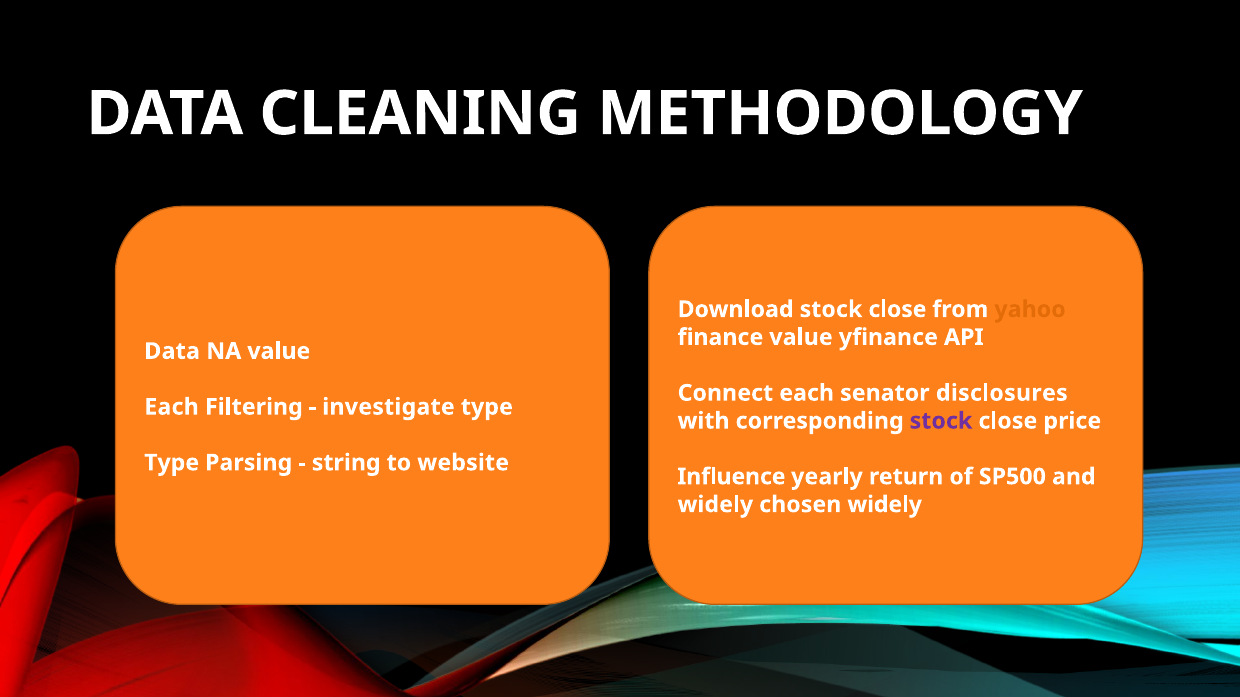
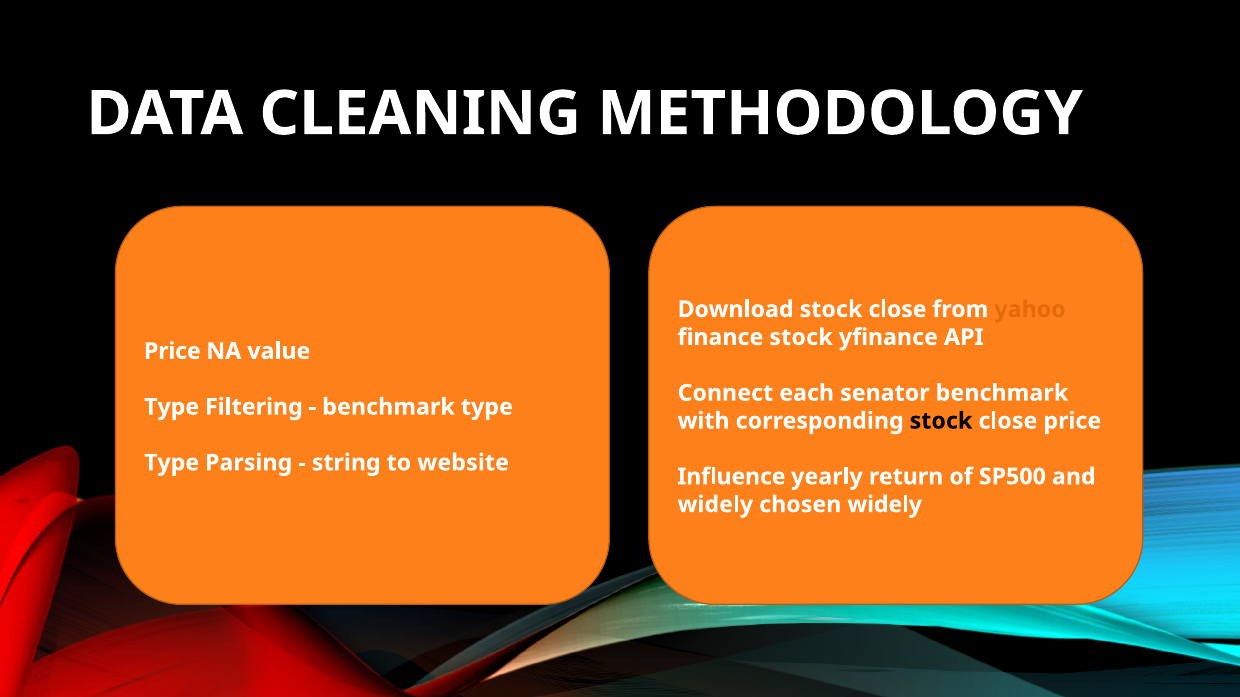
finance value: value -> stock
Data at (172, 351): Data -> Price
senator disclosures: disclosures -> benchmark
Each at (172, 407): Each -> Type
investigate at (388, 407): investigate -> benchmark
stock at (941, 421) colour: purple -> black
